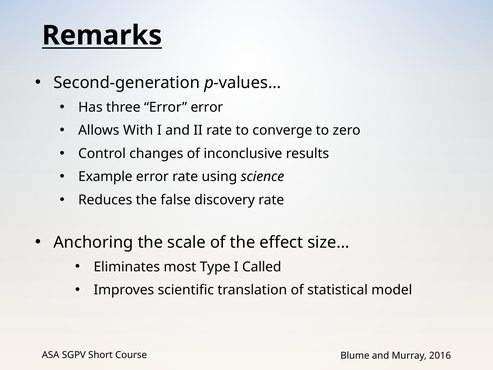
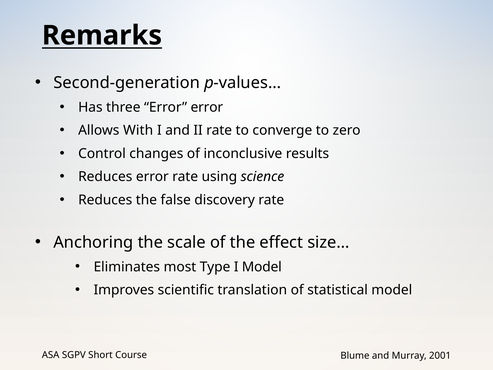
Example at (105, 177): Example -> Reduces
I Called: Called -> Model
2016: 2016 -> 2001
